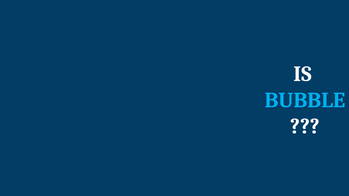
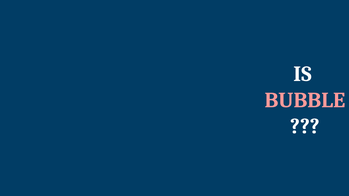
BUBBLE colour: light blue -> pink
